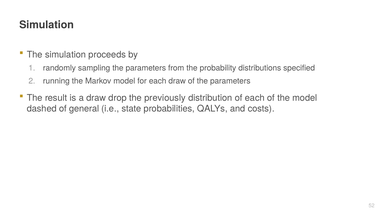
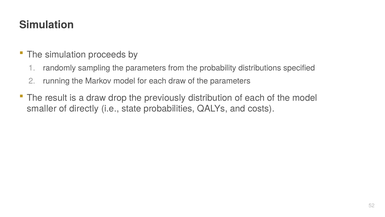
dashed: dashed -> smaller
general: general -> directly
